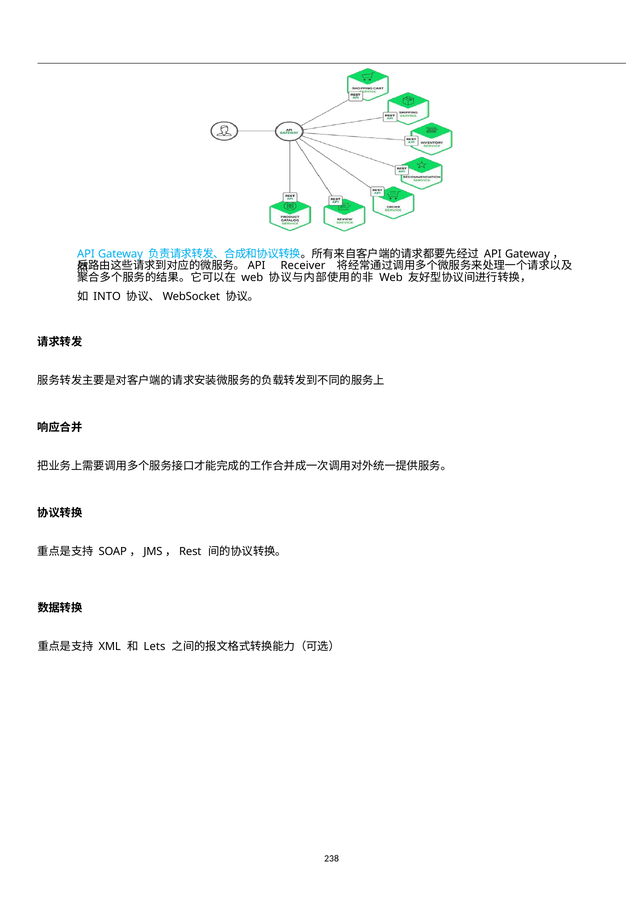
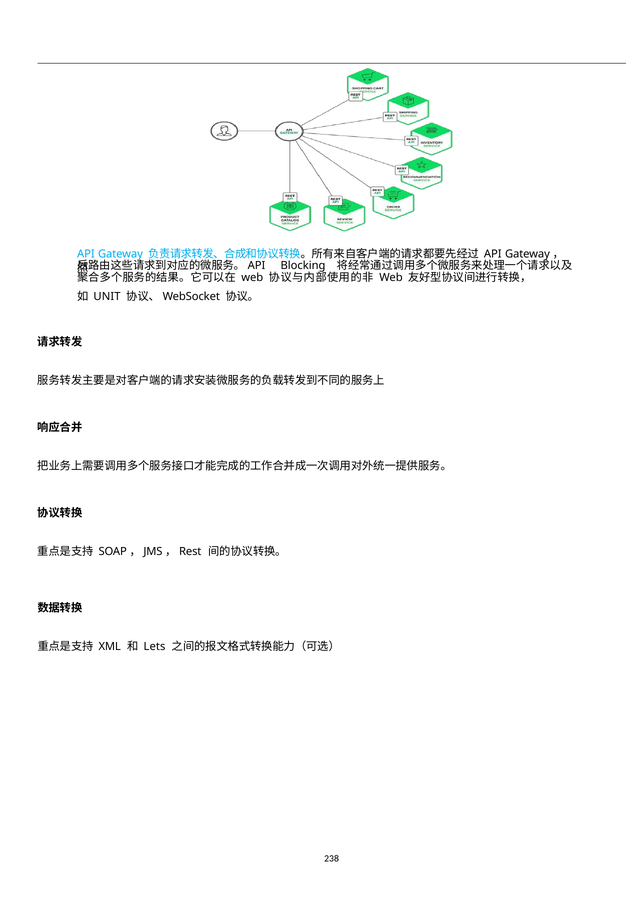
Receiver: Receiver -> Blocking
INTO: INTO -> UNIT
